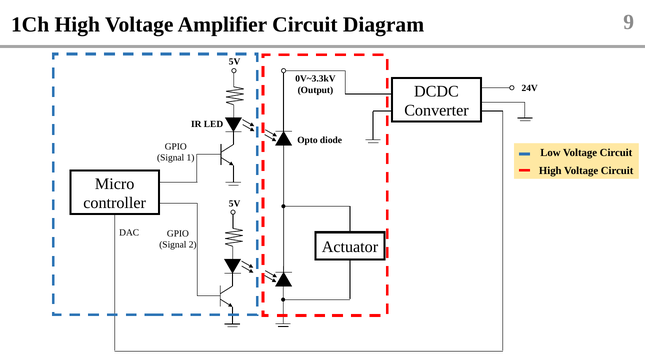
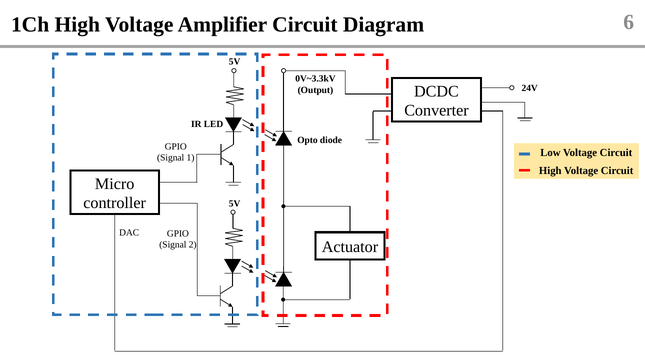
9: 9 -> 6
